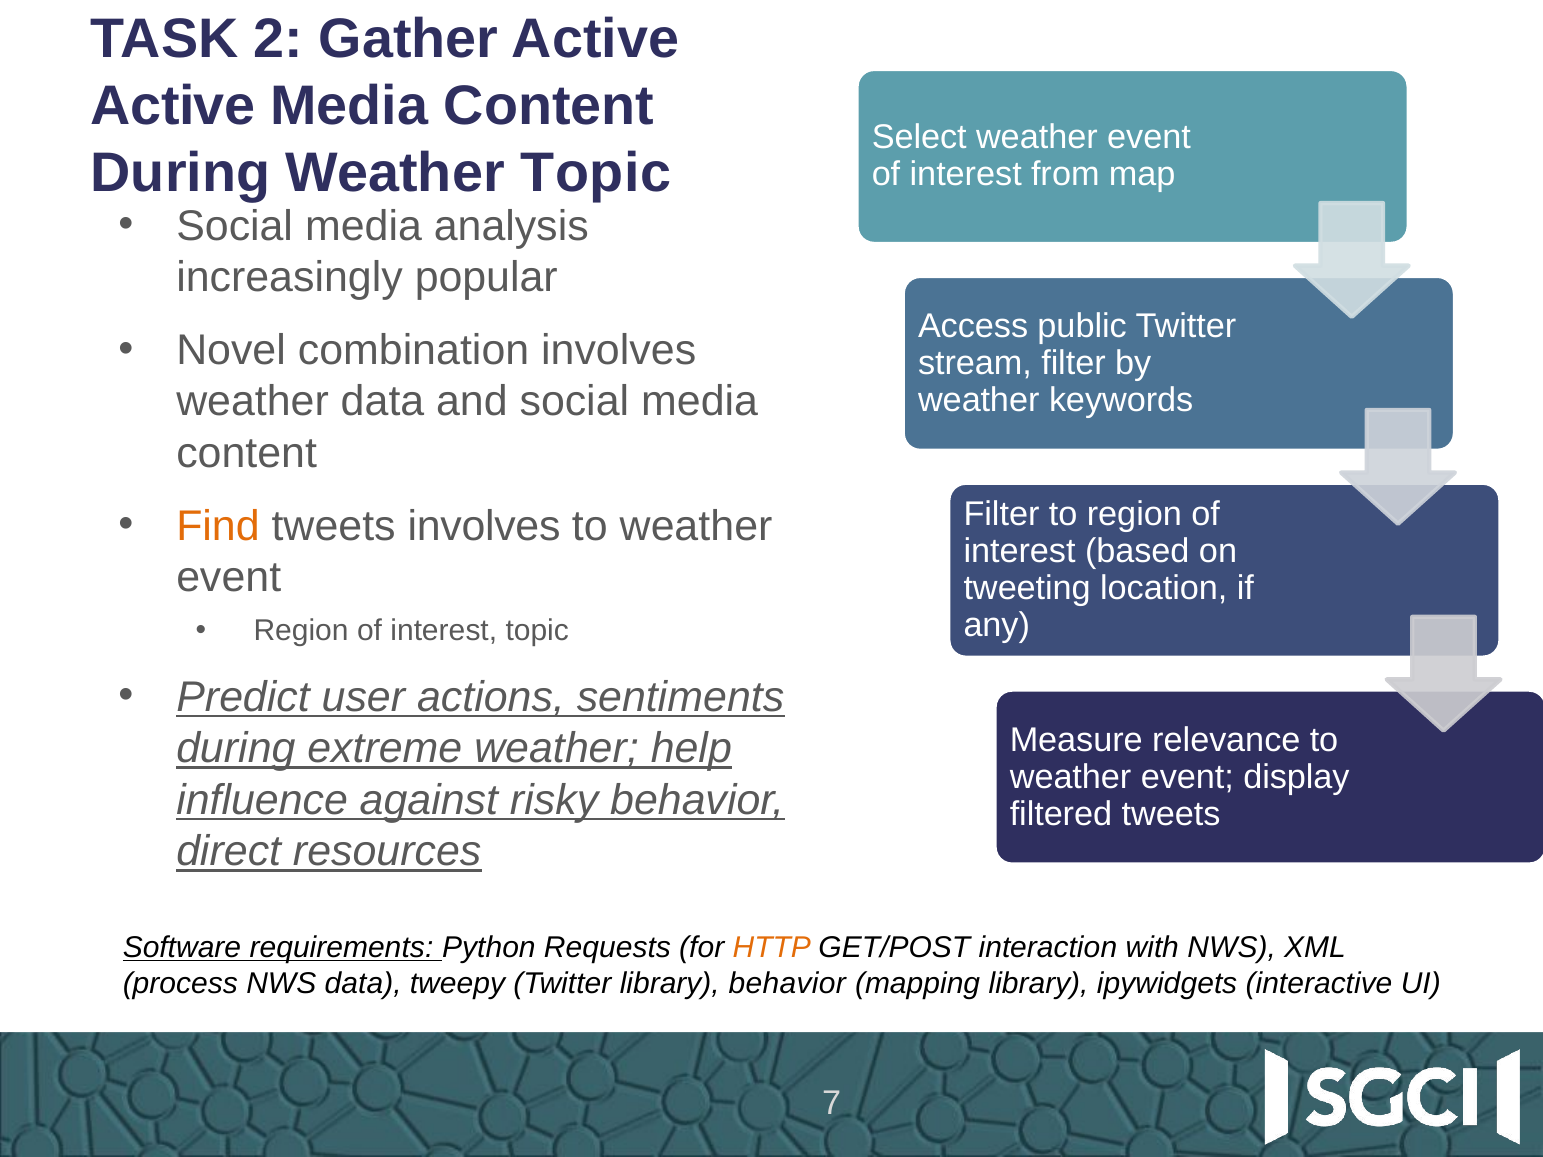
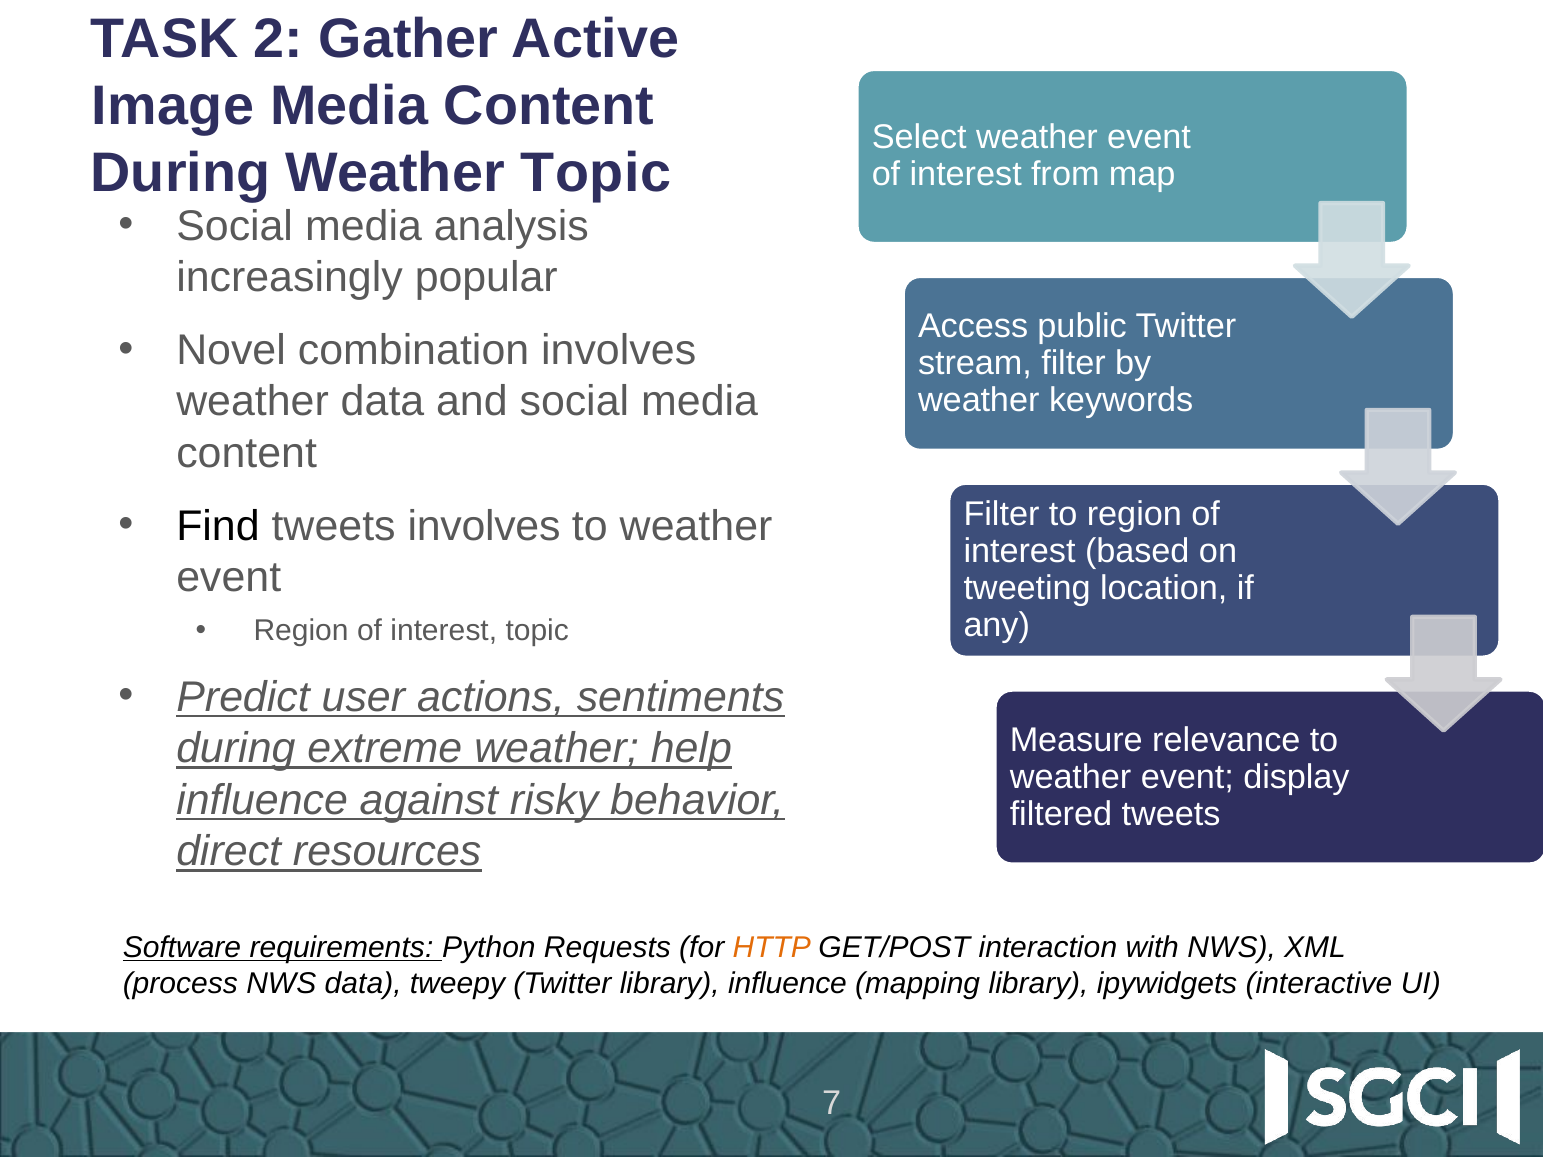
Active at (173, 106): Active -> Image
Find colour: orange -> black
library behavior: behavior -> influence
